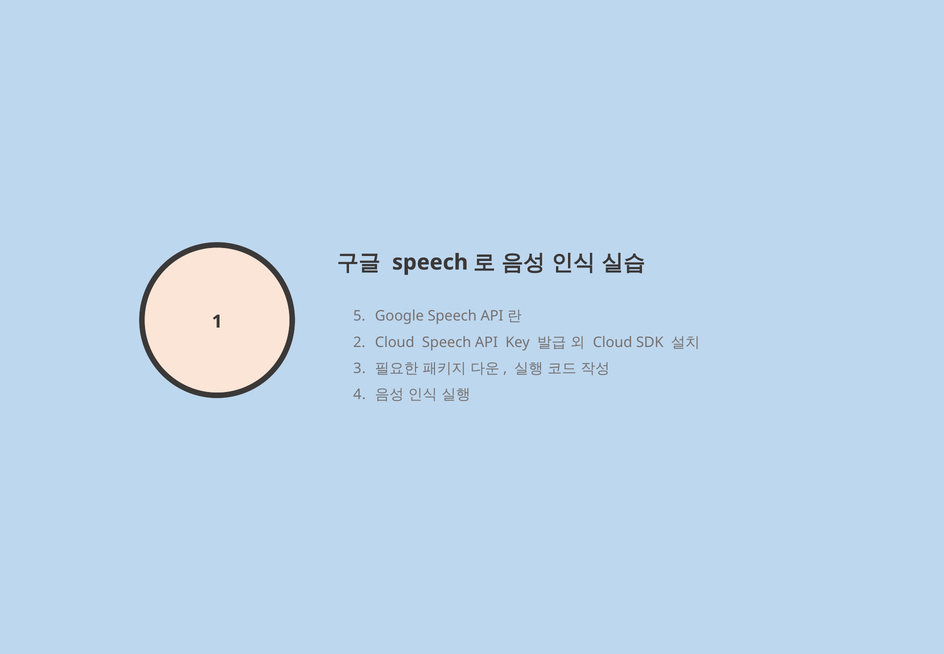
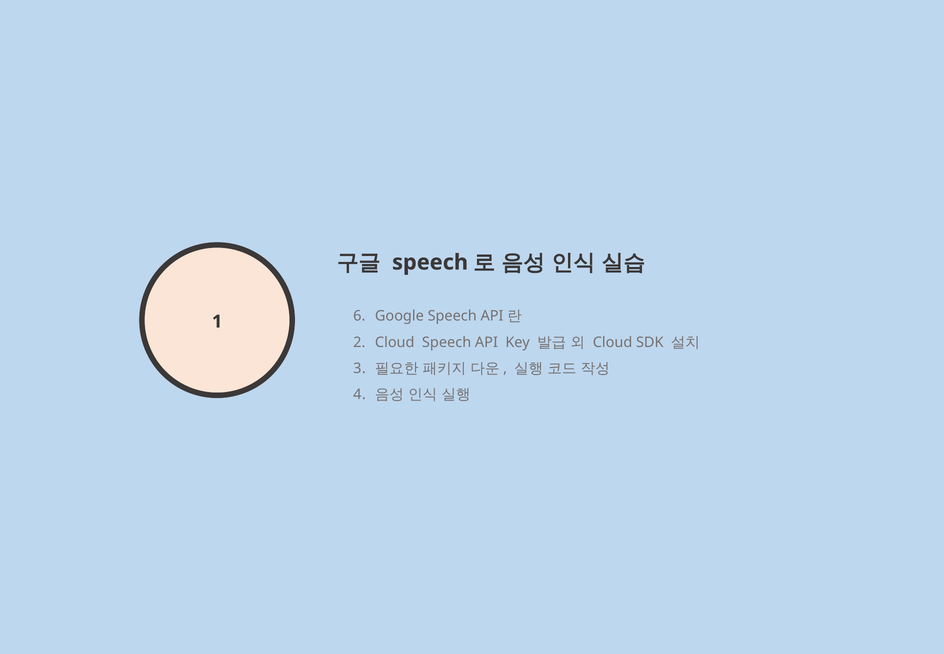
5: 5 -> 6
